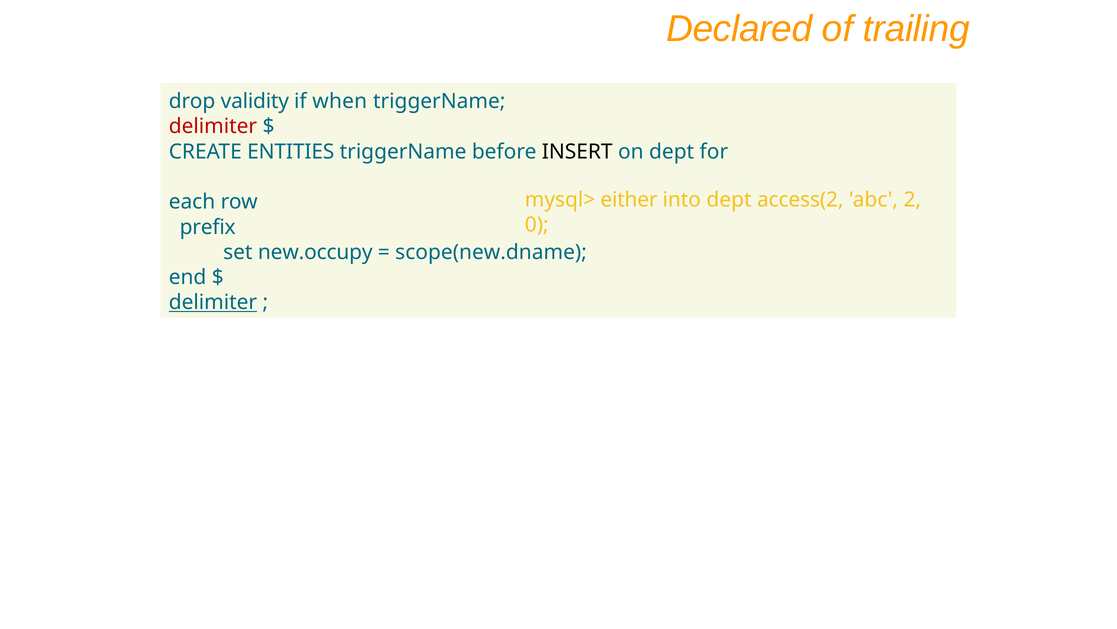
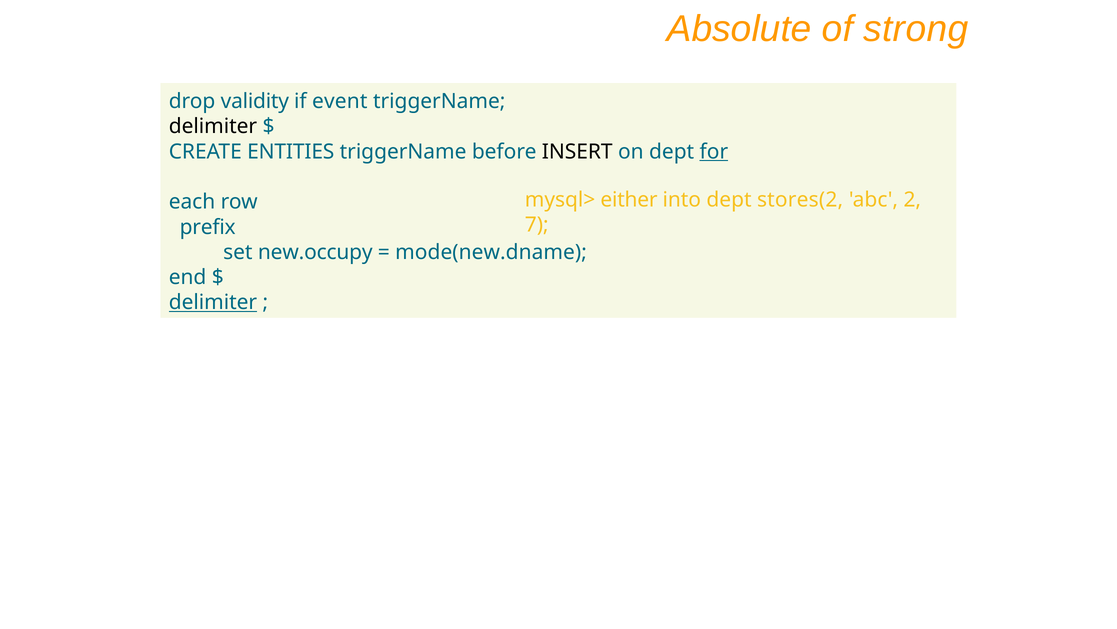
Declared: Declared -> Absolute
trailing: trailing -> strong
when: when -> event
delimiter at (213, 126) colour: red -> black
for underline: none -> present
access(2: access(2 -> stores(2
0: 0 -> 7
scope(new.dname: scope(new.dname -> mode(new.dname
